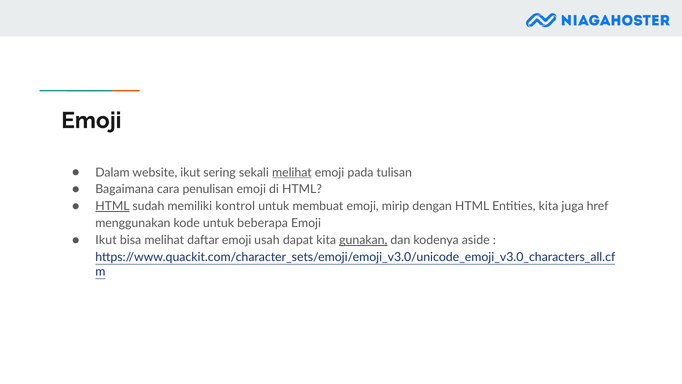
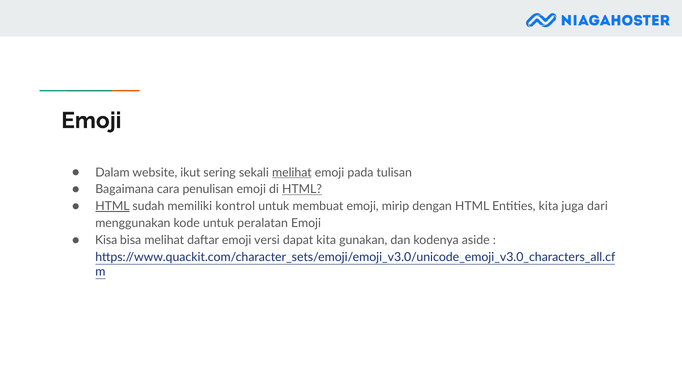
HTML at (302, 189) underline: none -> present
href: href -> dari
beberapa: beberapa -> peralatan
Ikut at (106, 240): Ikut -> Kisa
usah: usah -> versi
gunakan underline: present -> none
